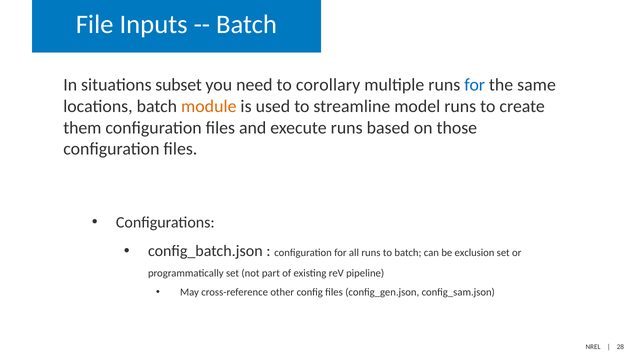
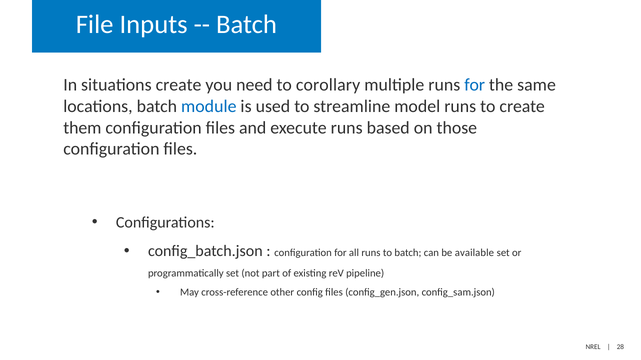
situations subset: subset -> create
module colour: orange -> blue
exclusion: exclusion -> available
